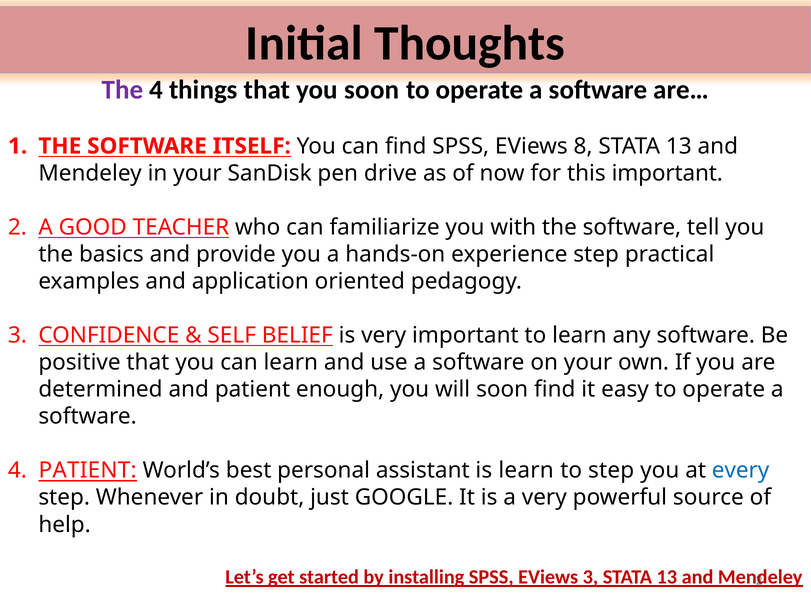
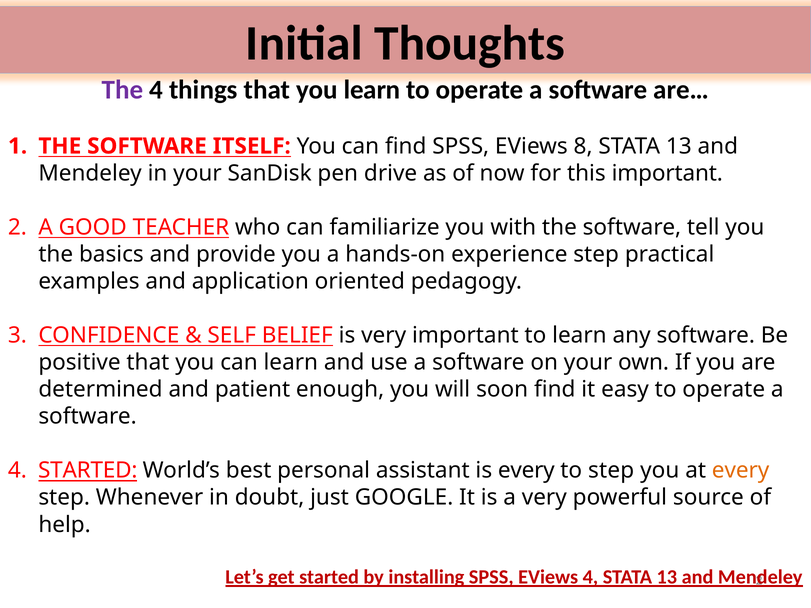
you soon: soon -> learn
4 PATIENT: PATIENT -> STARTED
is learn: learn -> every
every at (741, 471) colour: blue -> orange
EViews 3: 3 -> 4
